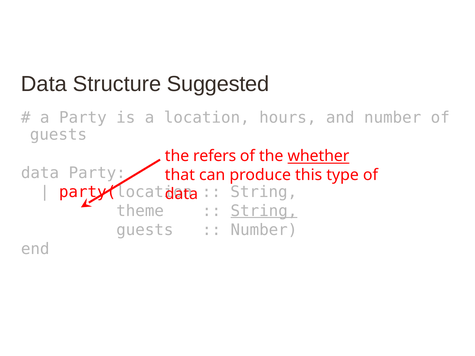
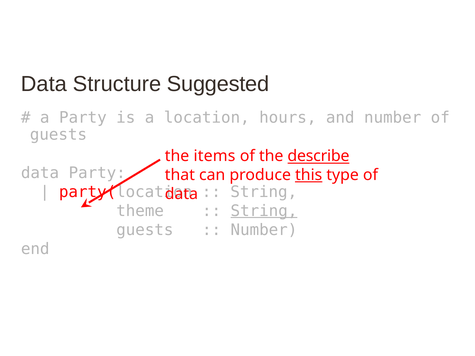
refers: refers -> items
whether: whether -> describe
this underline: none -> present
